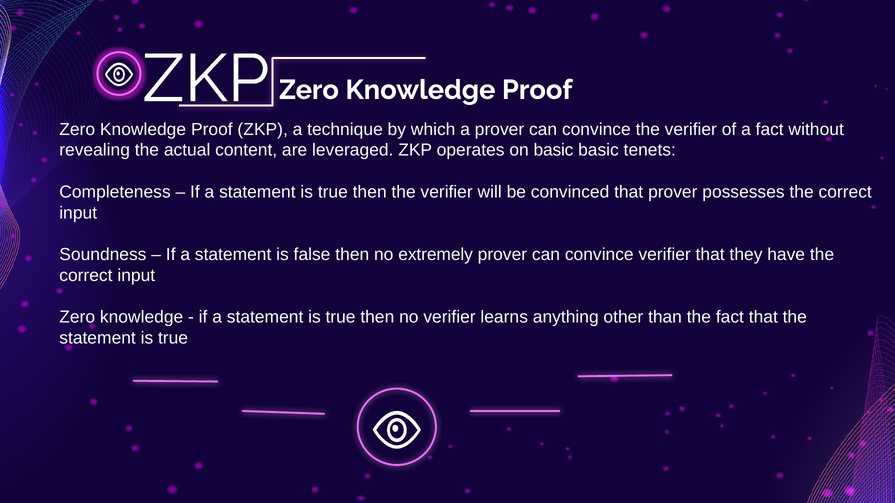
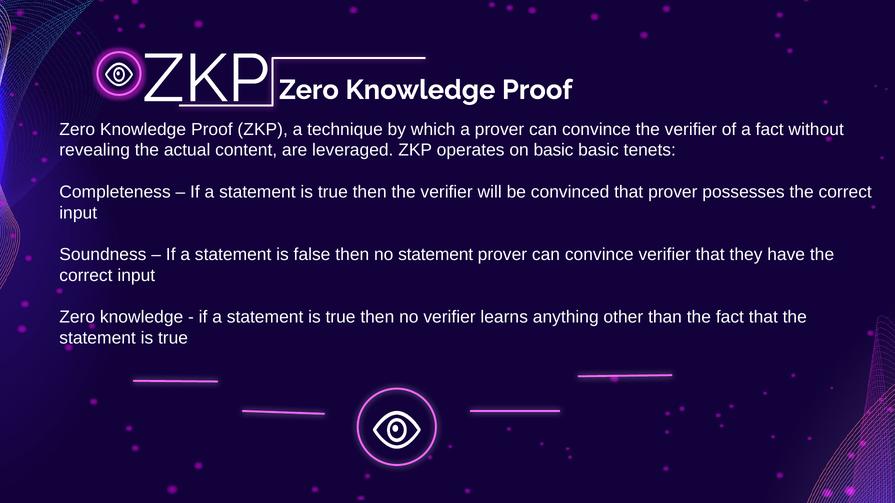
no extremely: extremely -> statement
